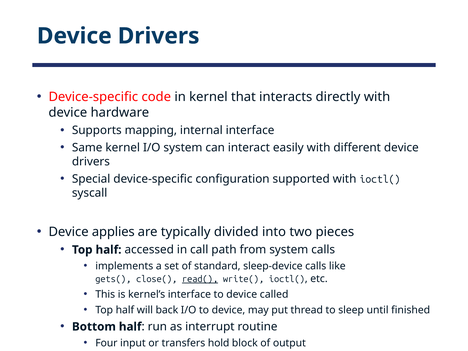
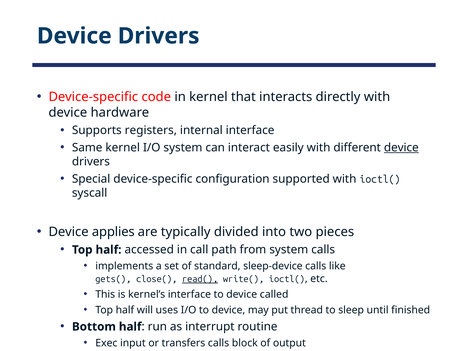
mapping: mapping -> registers
device at (401, 148) underline: none -> present
back: back -> uses
Four: Four -> Exec
transfers hold: hold -> calls
